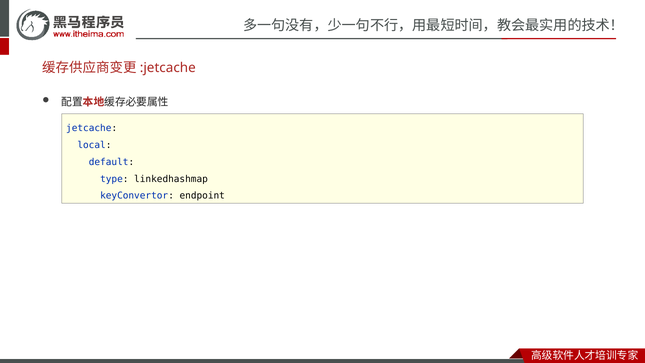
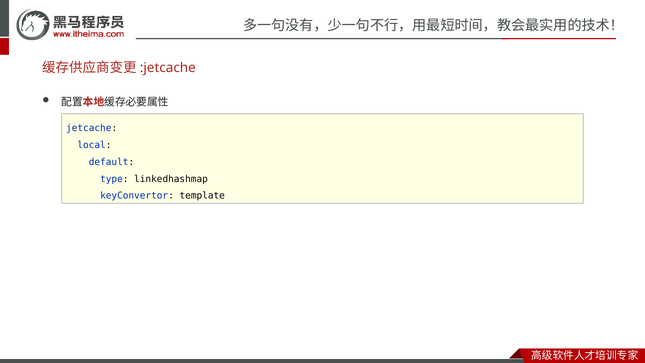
endpoint: endpoint -> template
